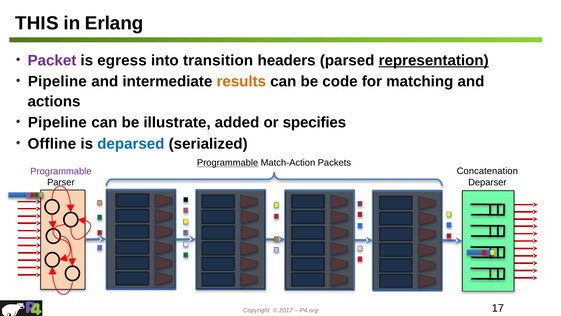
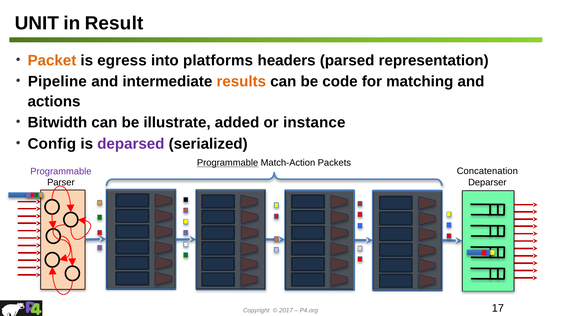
THIS: THIS -> UNIT
Erlang: Erlang -> Result
Packet colour: purple -> orange
transition: transition -> platforms
representation underline: present -> none
Pipeline at (57, 122): Pipeline -> Bitwidth
specifies: specifies -> instance
Offline: Offline -> Config
deparsed colour: blue -> purple
